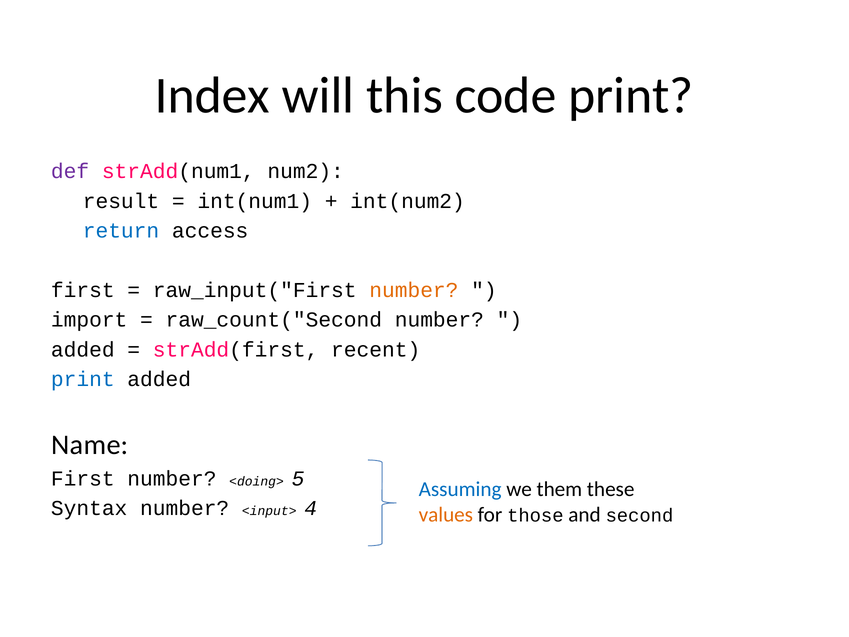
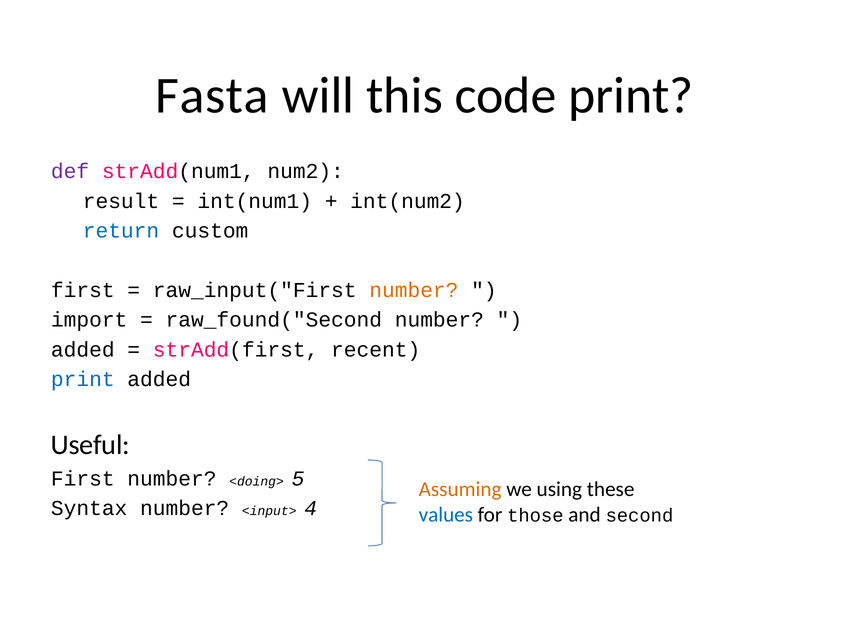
Index: Index -> Fasta
access: access -> custom
raw_count("Second: raw_count("Second -> raw_found("Second
Name: Name -> Useful
Assuming colour: blue -> orange
them: them -> using
values colour: orange -> blue
